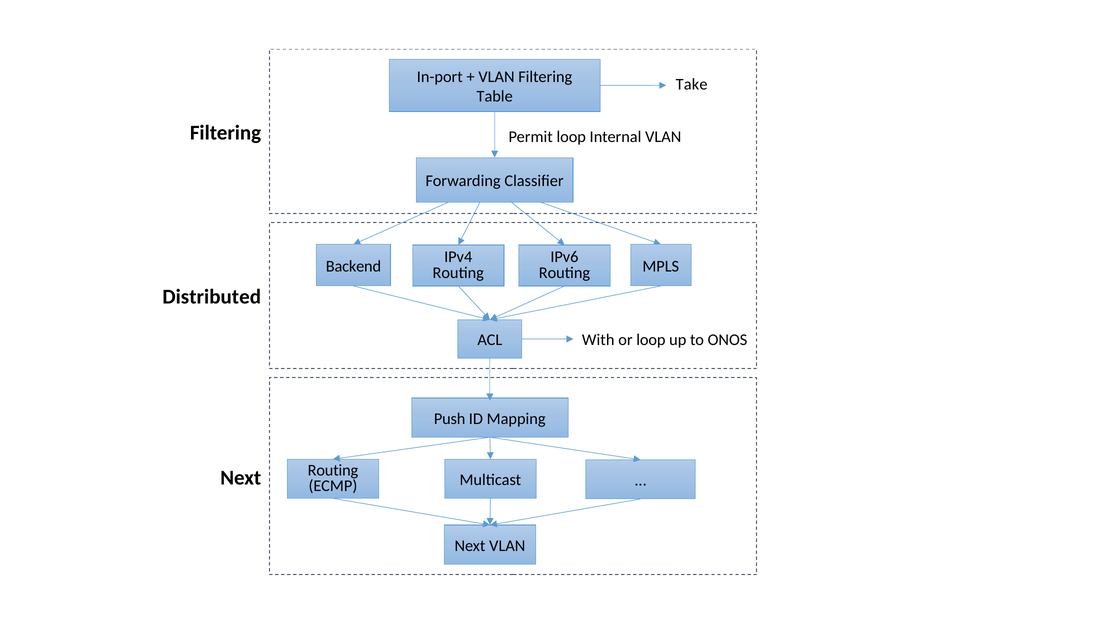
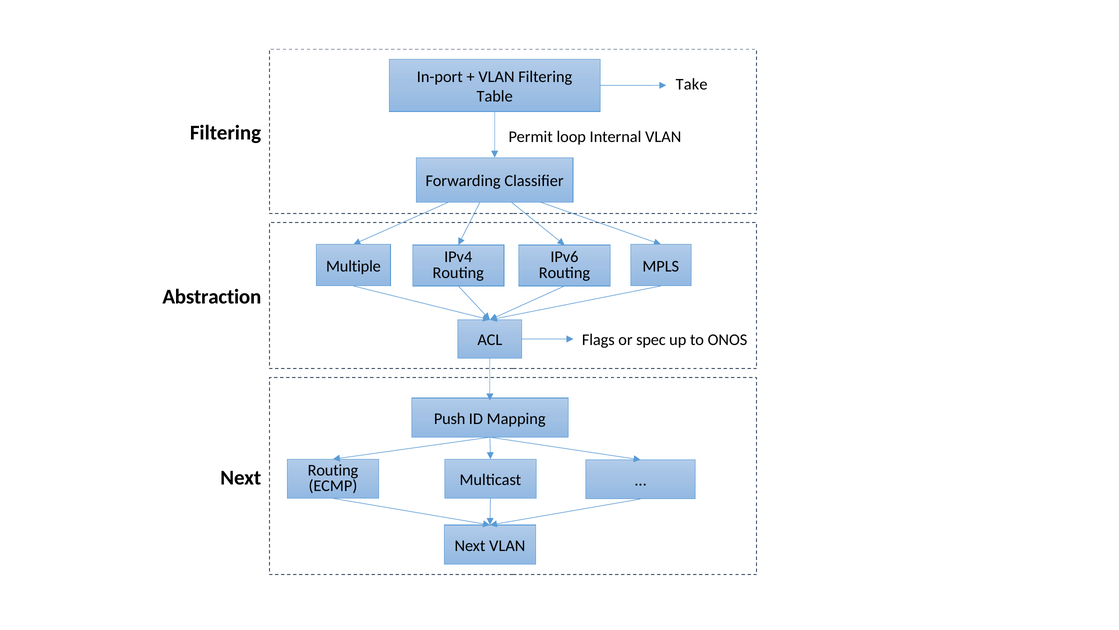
Backend: Backend -> Multiple
Distributed: Distributed -> Abstraction
With: With -> Flags
or loop: loop -> spec
